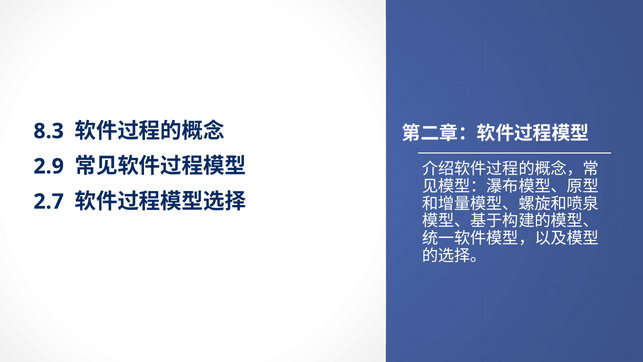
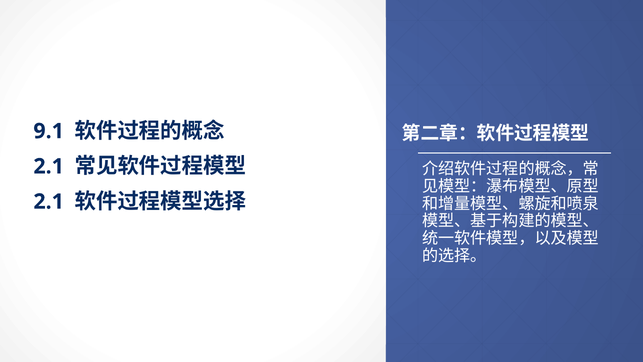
8.3: 8.3 -> 9.1
2.9 at (49, 166): 2.9 -> 2.1
2.7 at (49, 201): 2.7 -> 2.1
